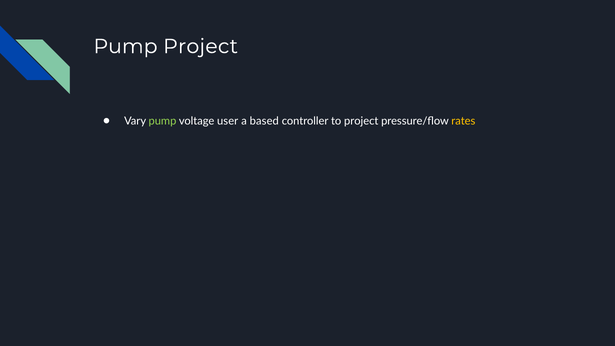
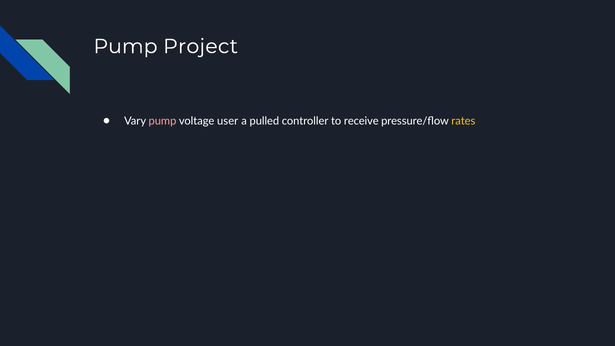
pump at (162, 121) colour: light green -> pink
based: based -> pulled
to project: project -> receive
